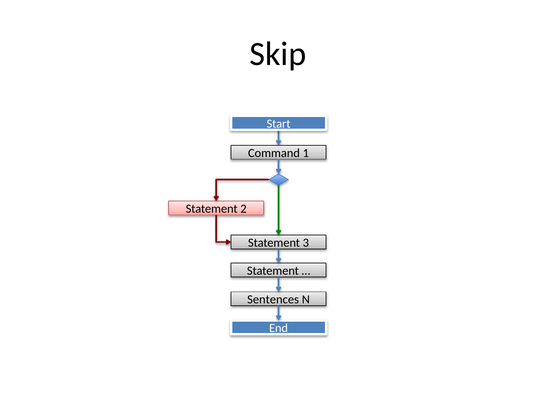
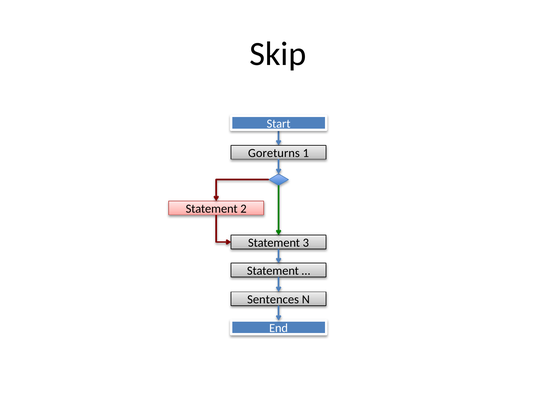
Command: Command -> Goreturns
